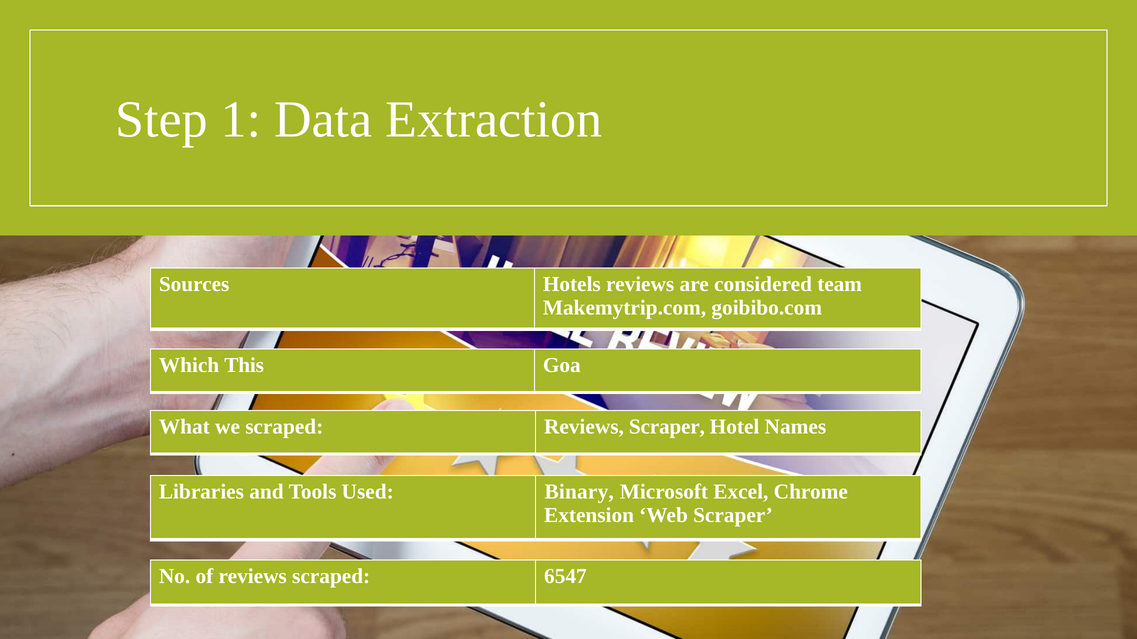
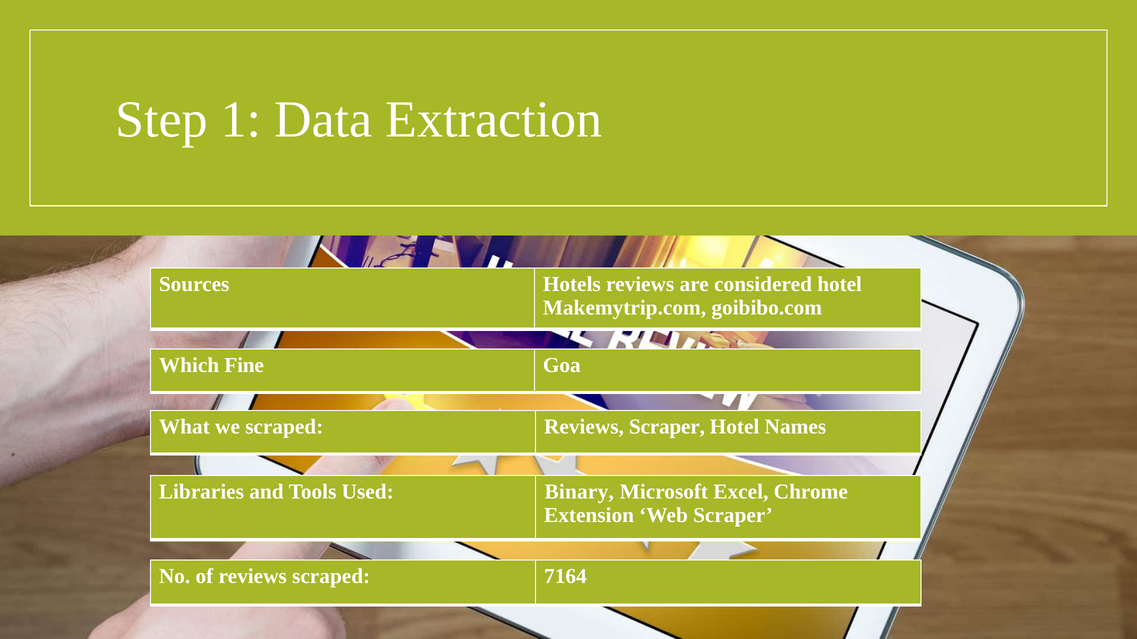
considered team: team -> hotel
This: This -> Fine
6547: 6547 -> 7164
